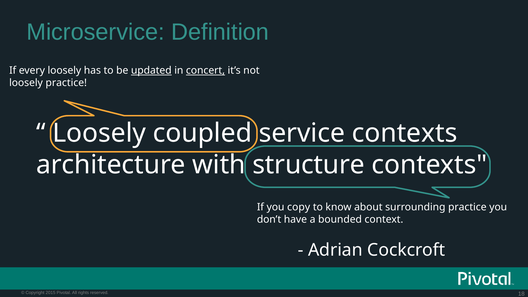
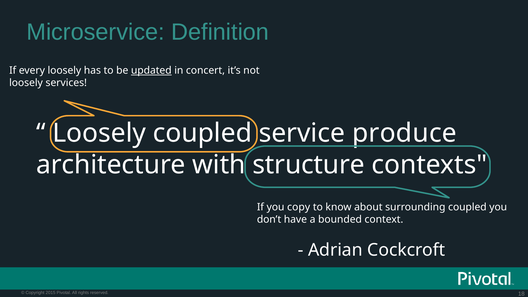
concert underline: present -> none
loosely practice: practice -> services
service contexts: contexts -> produce
surrounding practice: practice -> coupled
